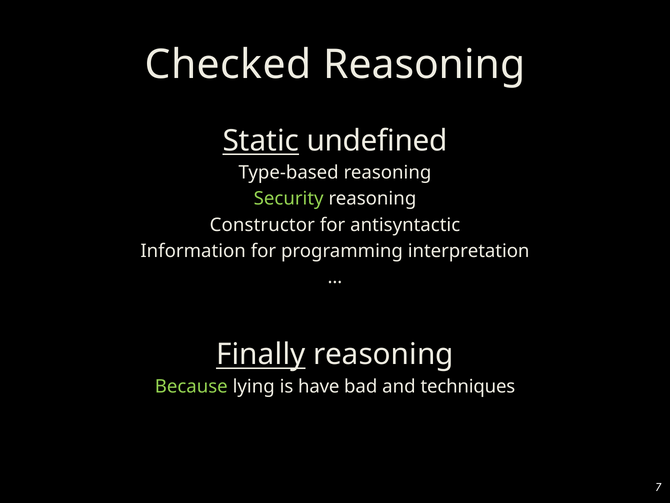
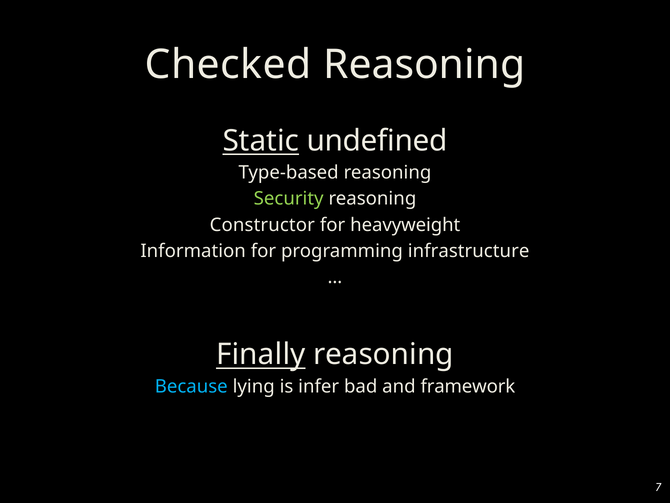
antisyntactic: antisyntactic -> heavyweight
interpretation: interpretation -> infrastructure
Because colour: light green -> light blue
have: have -> infer
techniques: techniques -> framework
